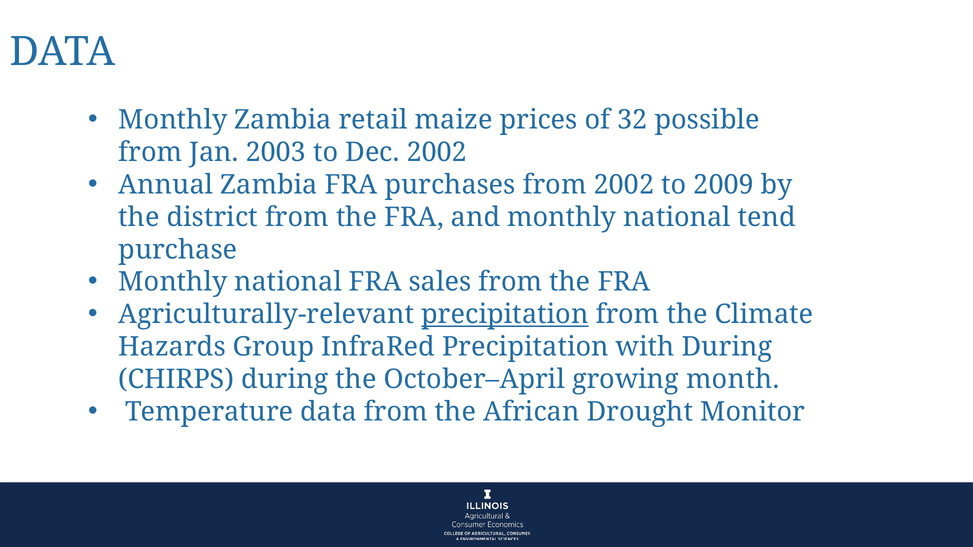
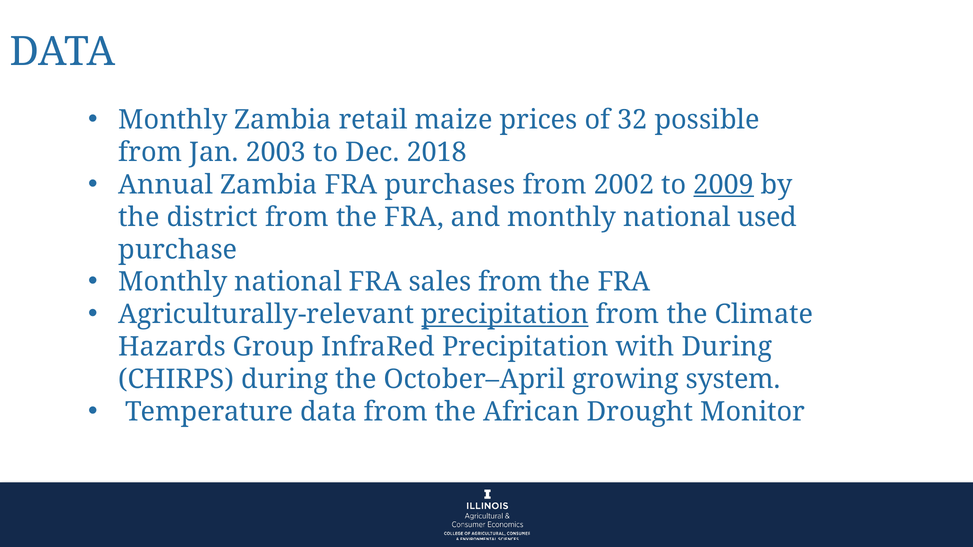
Dec 2002: 2002 -> 2018
2009 underline: none -> present
tend: tend -> used
month: month -> system
